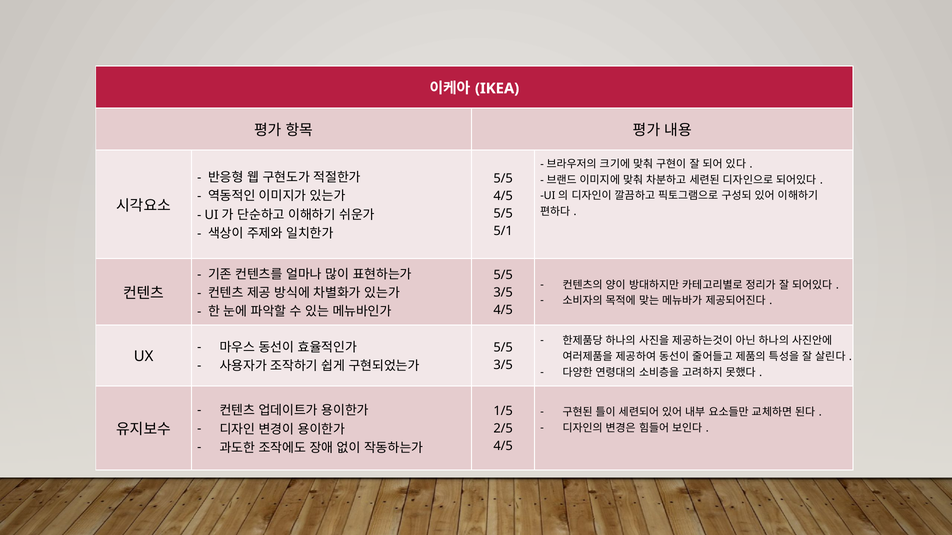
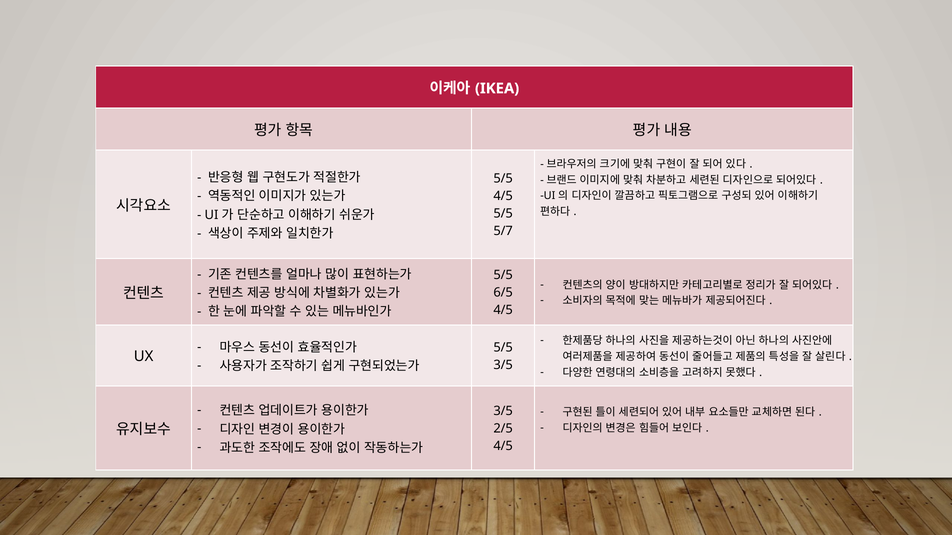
5/1: 5/1 -> 5/7
3/5 at (503, 293): 3/5 -> 6/5
1/5 at (503, 412): 1/5 -> 3/5
